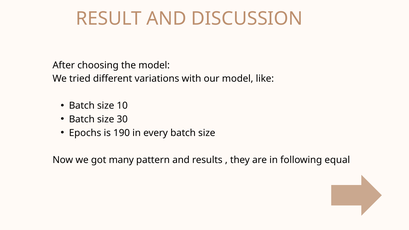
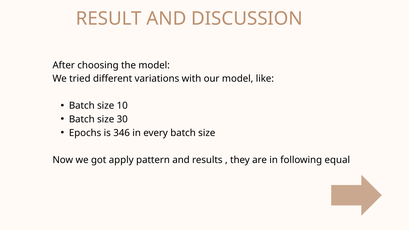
190: 190 -> 346
many: many -> apply
